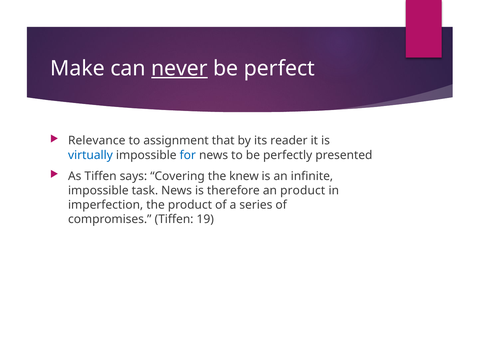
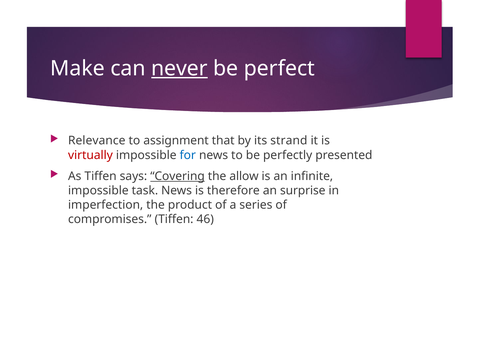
reader: reader -> strand
virtually colour: blue -> red
Covering underline: none -> present
knew: knew -> allow
an product: product -> surprise
19: 19 -> 46
